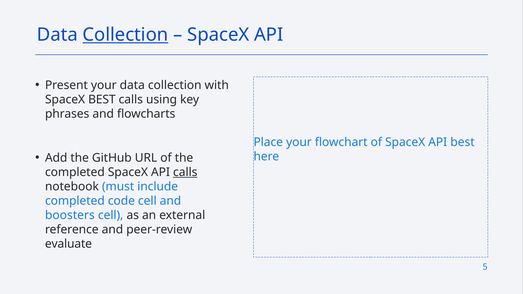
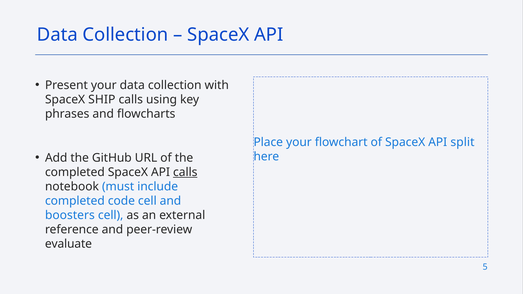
Collection at (125, 35) underline: present -> none
SpaceX BEST: BEST -> SHIP
API best: best -> split
